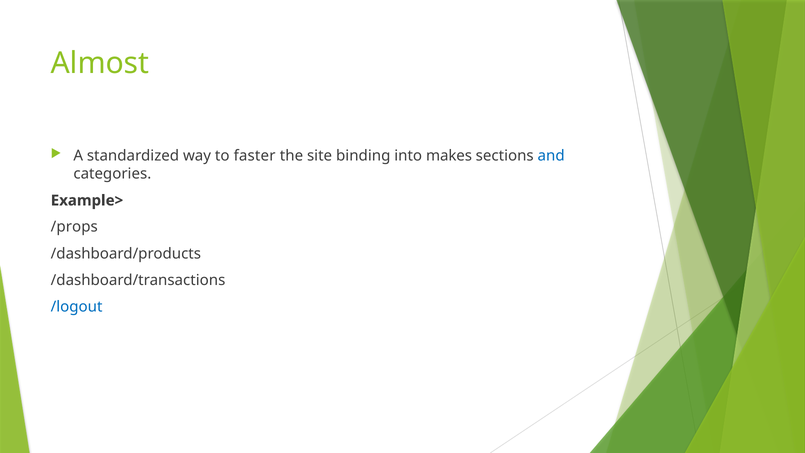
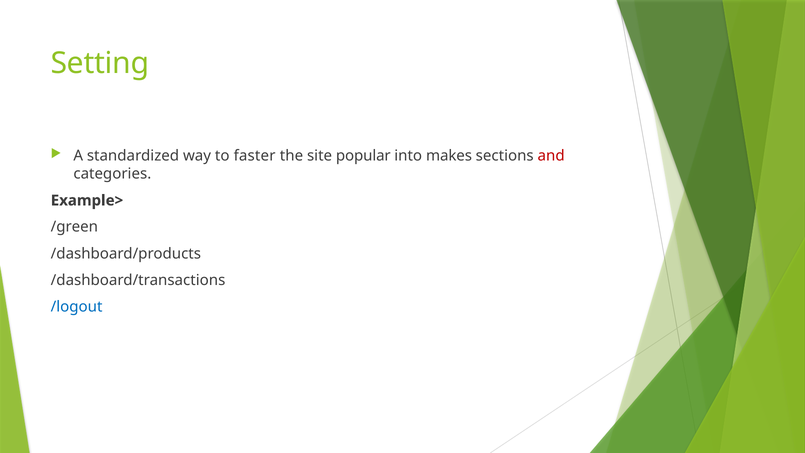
Almost: Almost -> Setting
binding: binding -> popular
and colour: blue -> red
/props: /props -> /green
